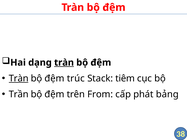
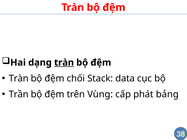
Tràn at (19, 79) underline: present -> none
trúc: trúc -> chối
tiêm: tiêm -> data
From: From -> Vùng
